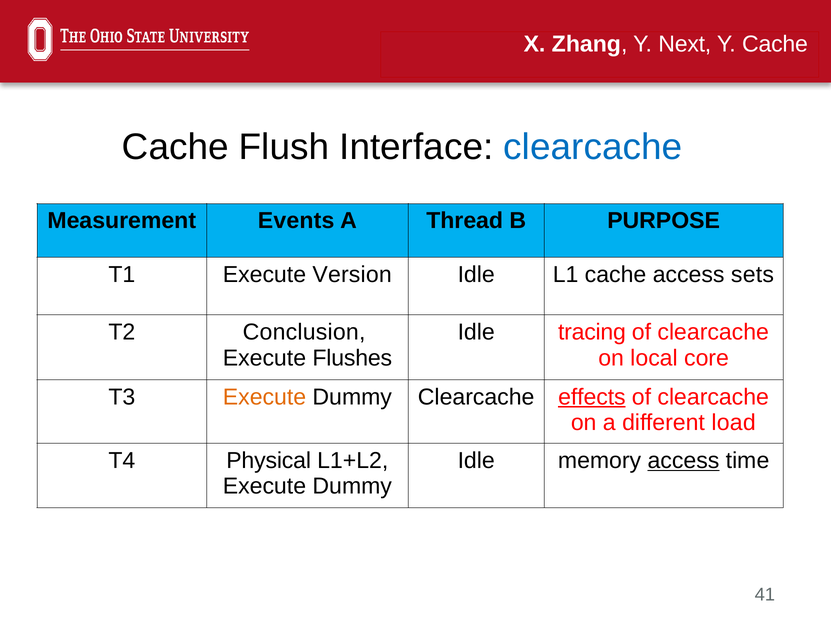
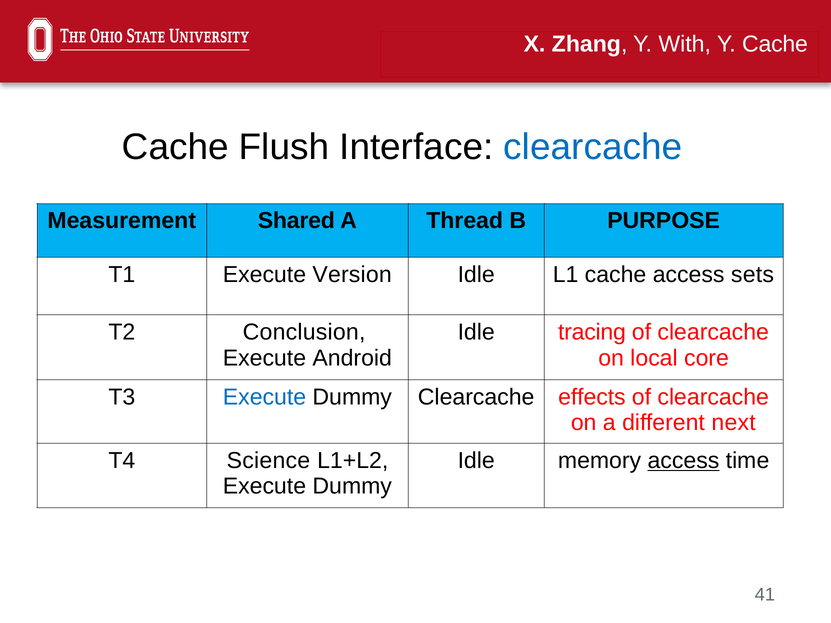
Next: Next -> With
Events: Events -> Shared
Flushes: Flushes -> Android
Execute at (264, 397) colour: orange -> blue
effects underline: present -> none
load: load -> next
Physical: Physical -> Science
